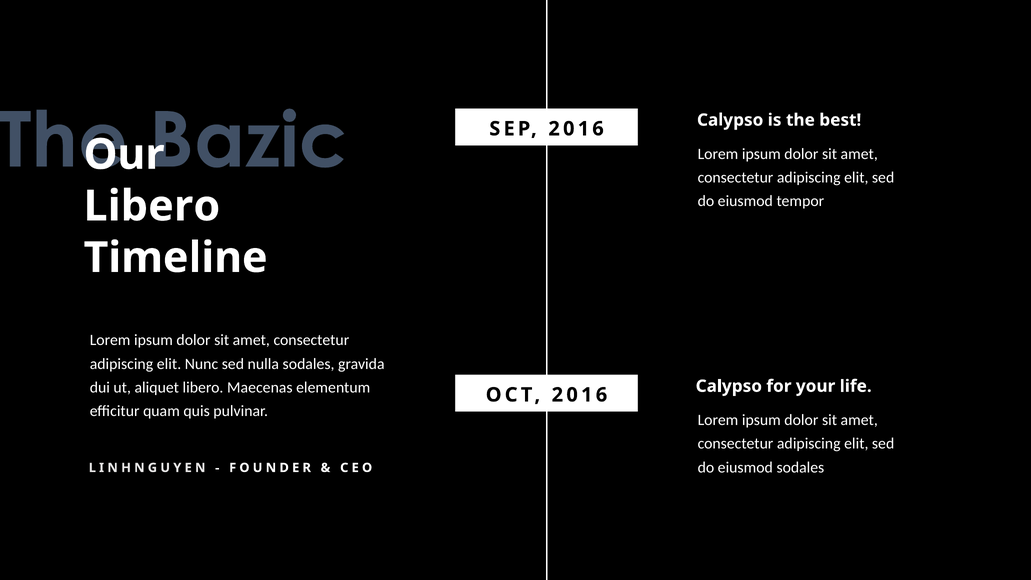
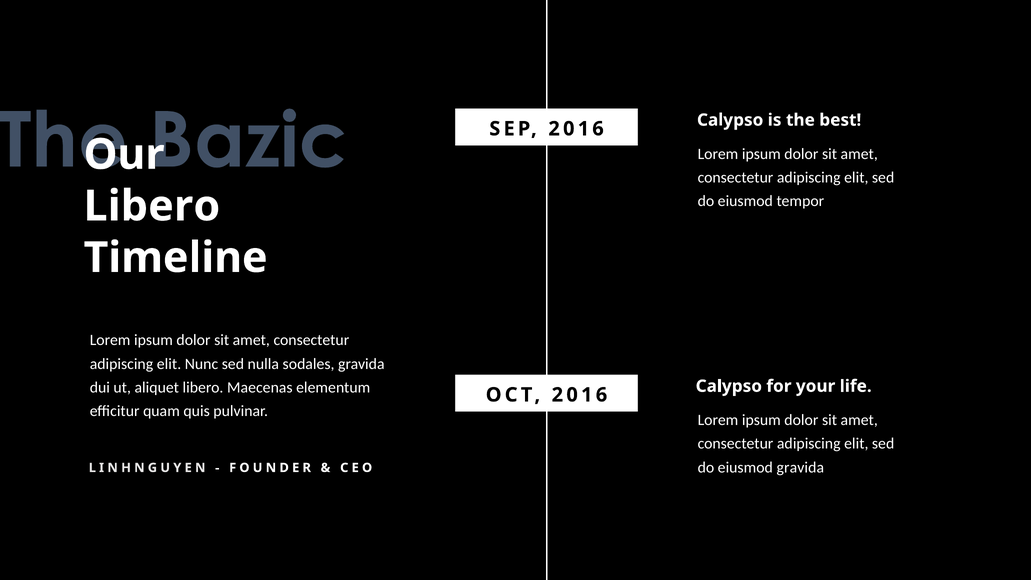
eiusmod sodales: sodales -> gravida
